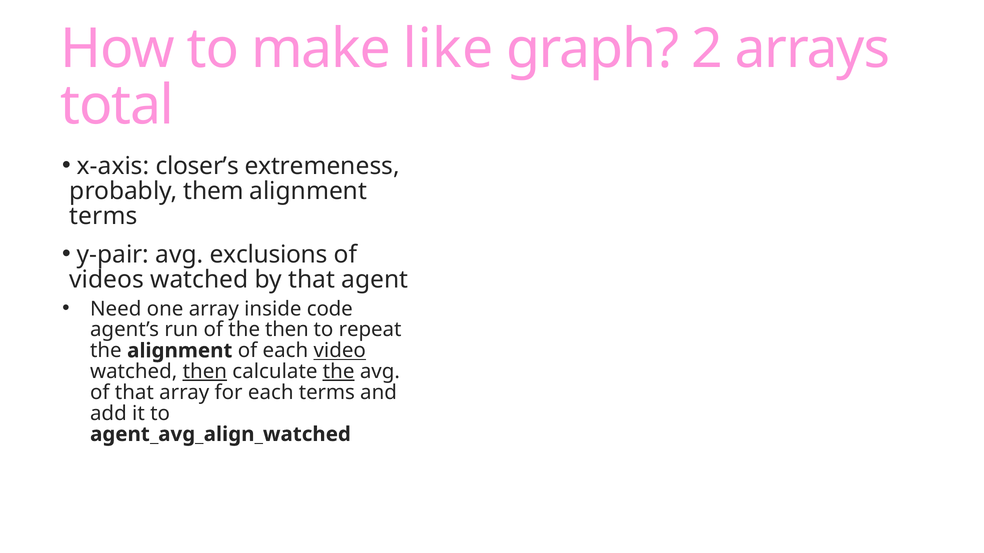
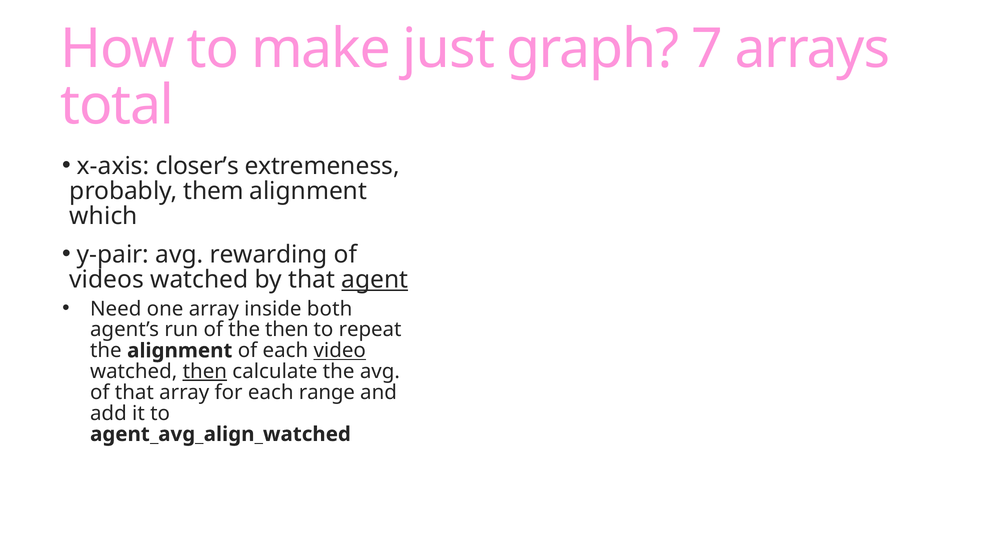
like: like -> just
2: 2 -> 7
terms at (104, 216): terms -> which
exclusions: exclusions -> rewarding
agent underline: none -> present
code: code -> both
the at (339, 372) underline: present -> none
each terms: terms -> range
